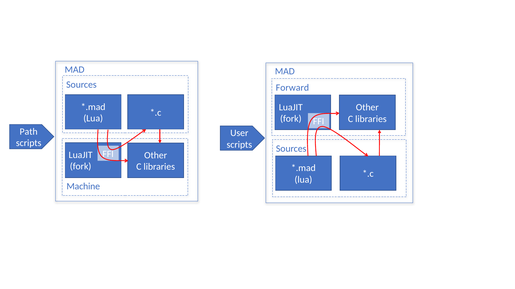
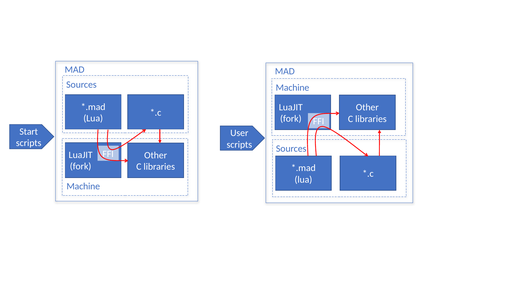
Forward at (292, 88): Forward -> Machine
Path: Path -> Start
